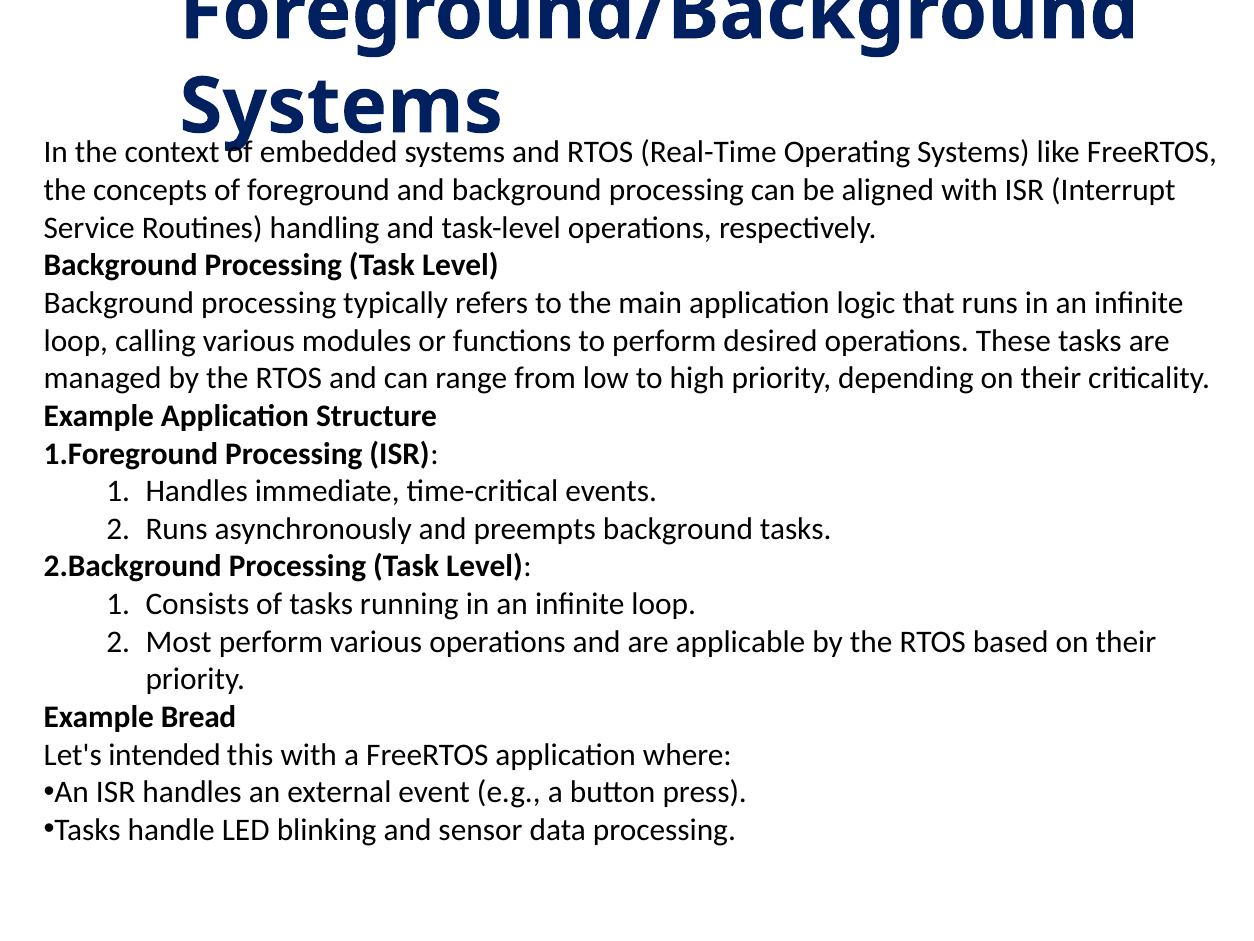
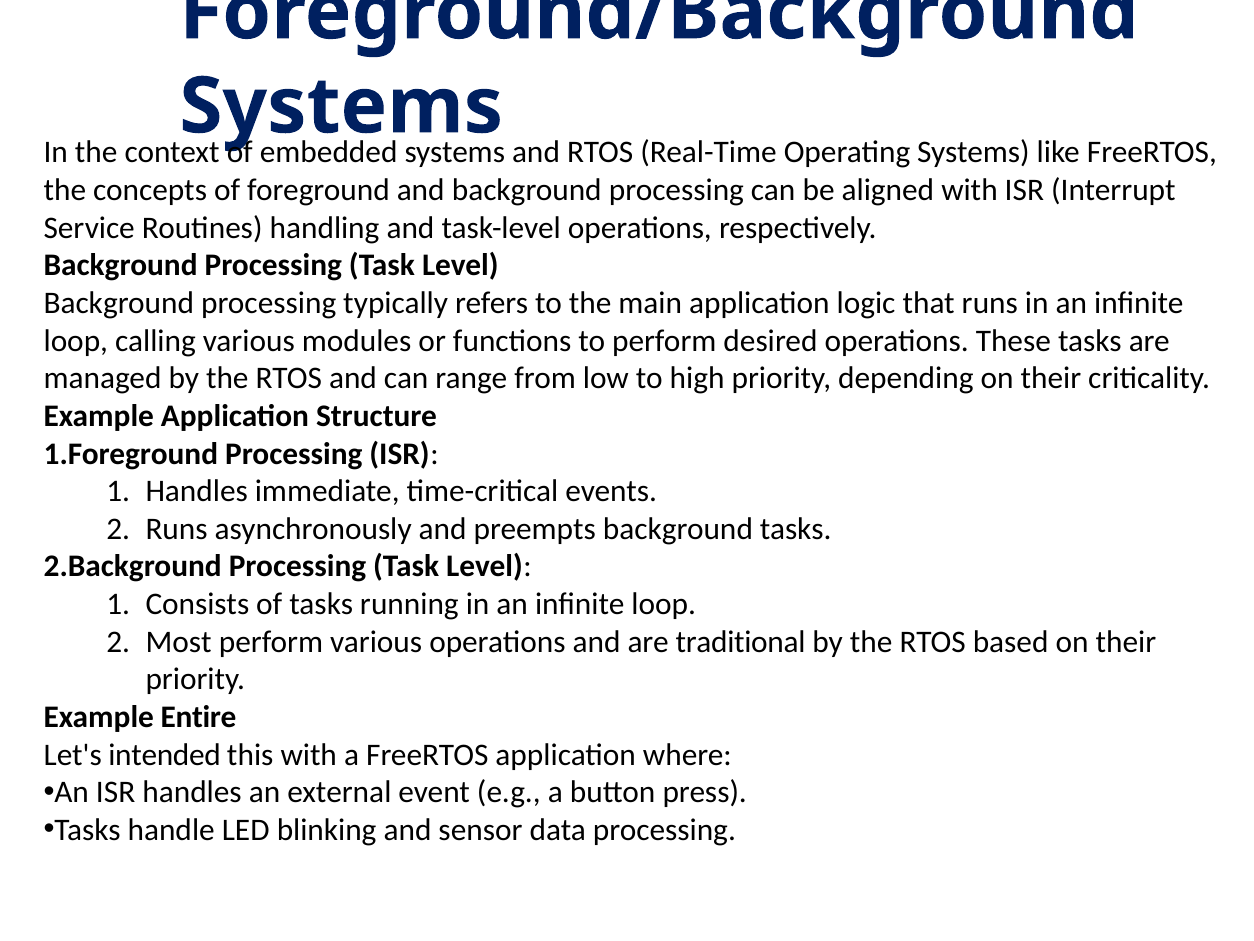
applicable: applicable -> traditional
Bread: Bread -> Entire
